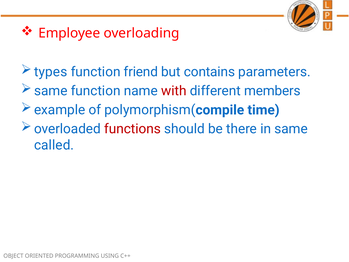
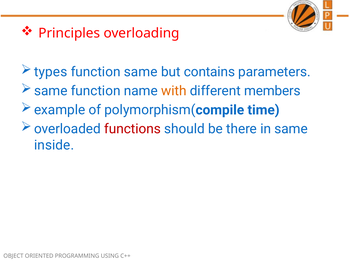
Employee: Employee -> Principles
function friend: friend -> same
with colour: red -> orange
called: called -> inside
